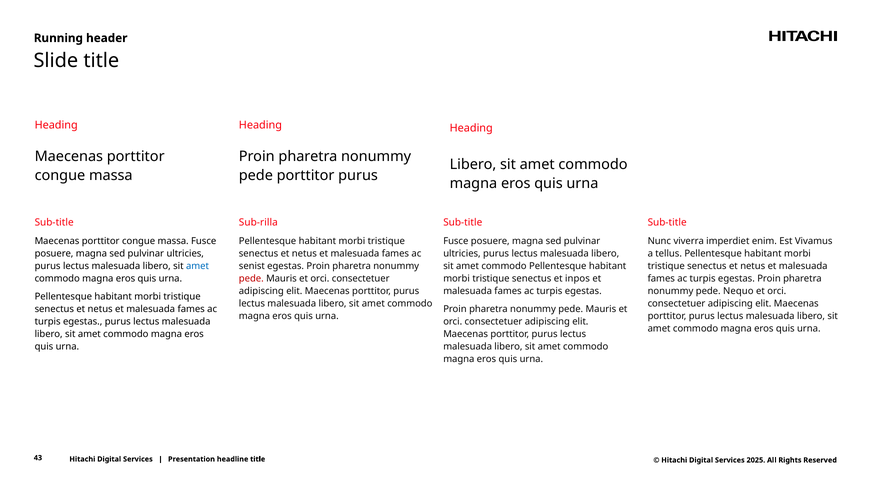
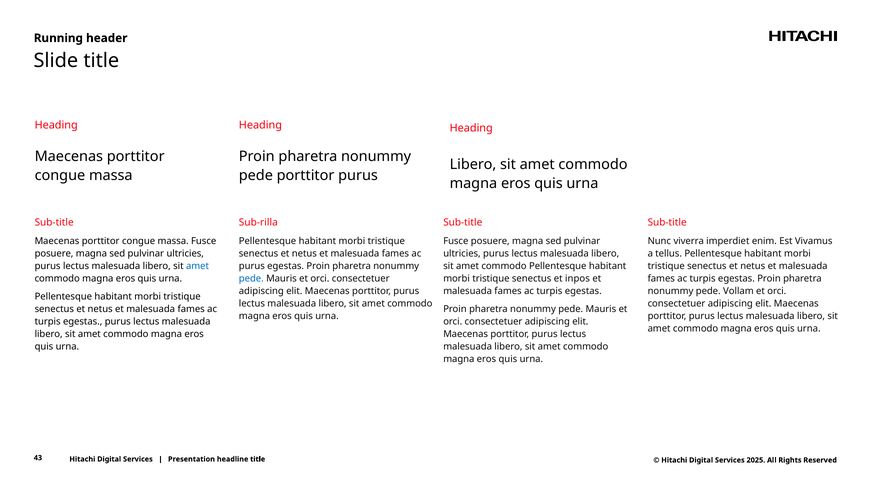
senist at (252, 266): senist -> purus
pede at (251, 279) colour: red -> blue
Nequo: Nequo -> Vollam
